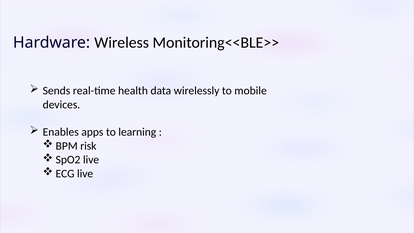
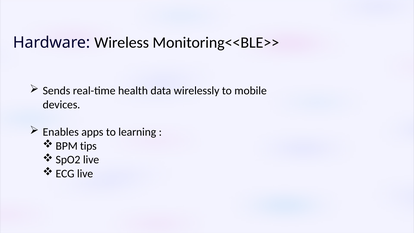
risk: risk -> tips
